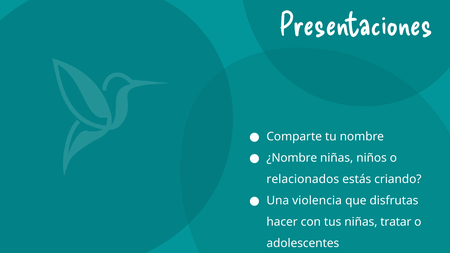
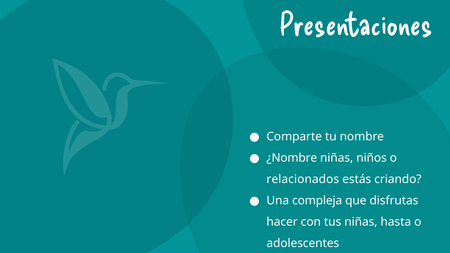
violencia: violencia -> compleja
tratar: tratar -> hasta
